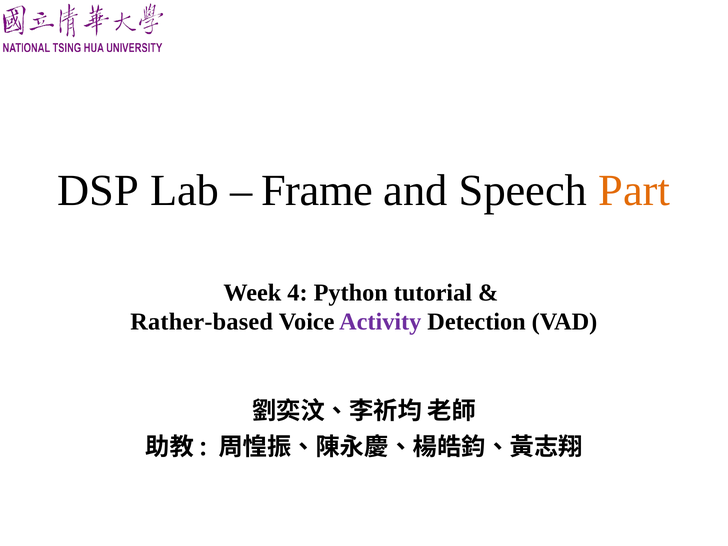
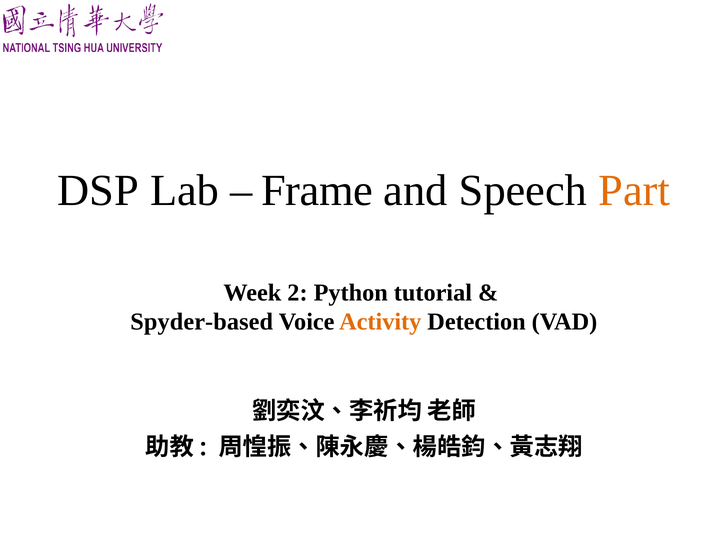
4: 4 -> 2
Rather-based: Rather-based -> Spyder-based
Activity colour: purple -> orange
